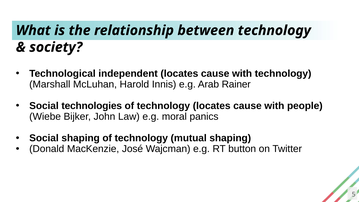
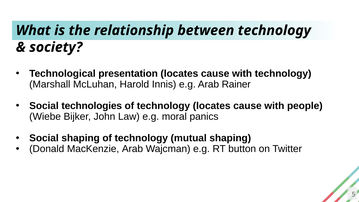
independent: independent -> presentation
MacKenzie José: José -> Arab
